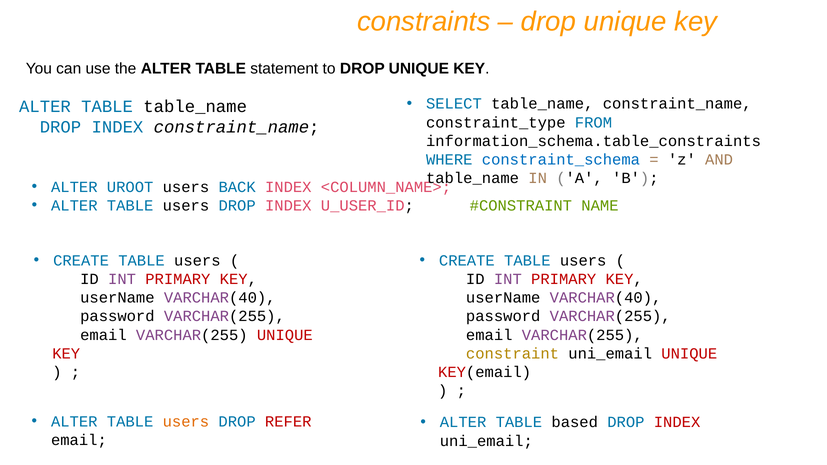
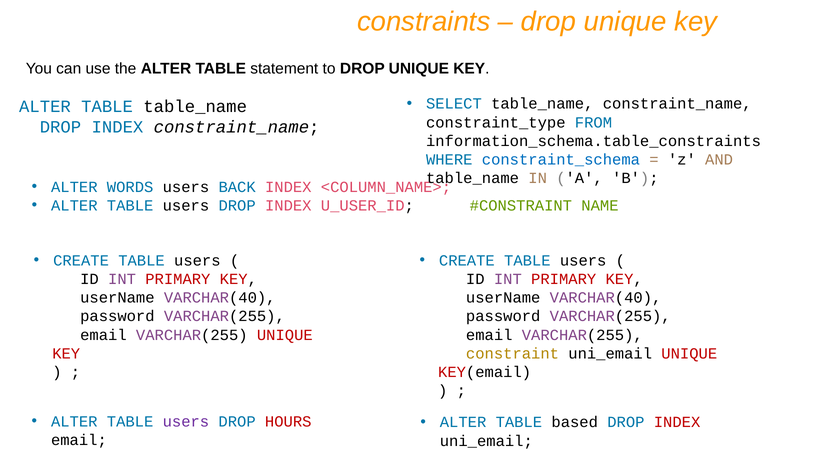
UROOT: UROOT -> WORDS
users at (186, 422) colour: orange -> purple
REFER: REFER -> HOURS
